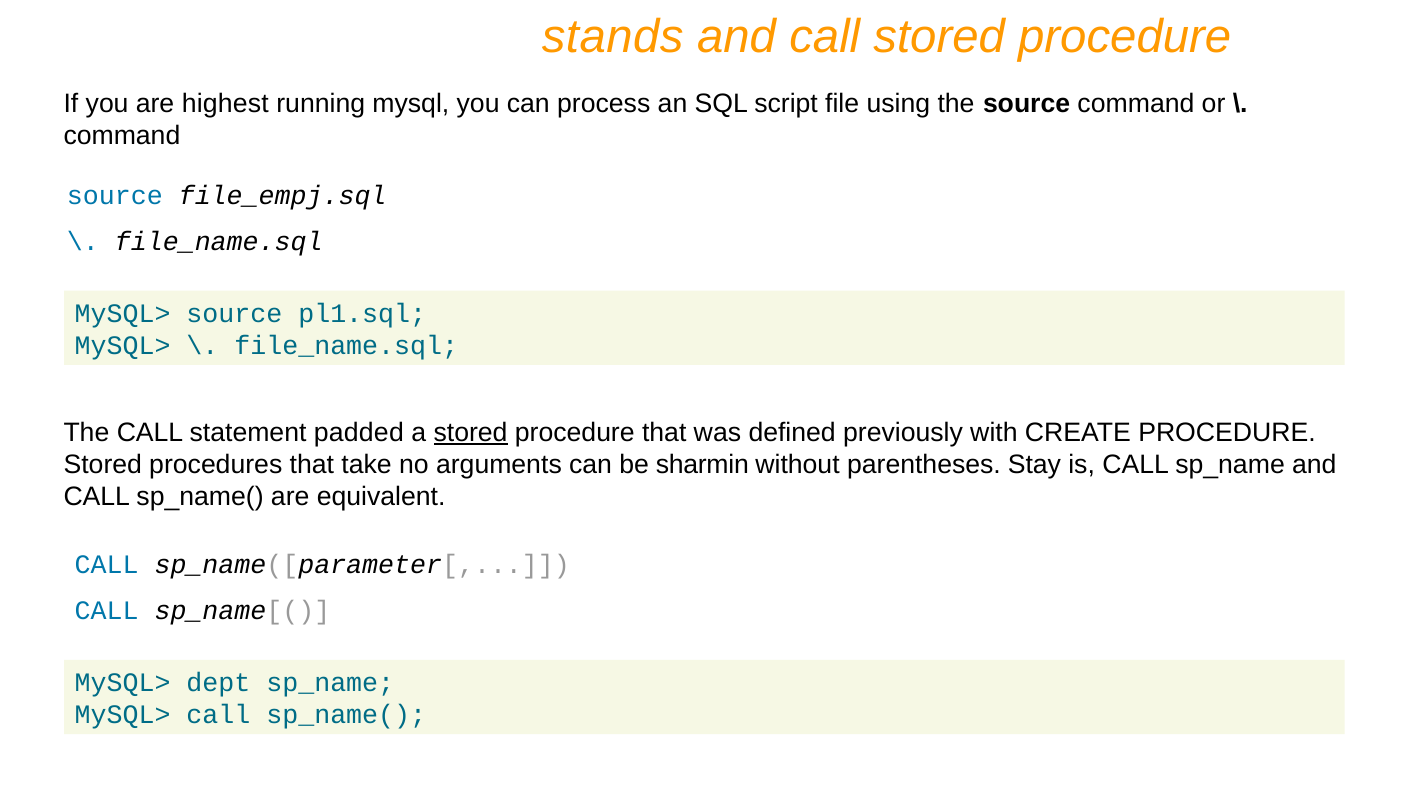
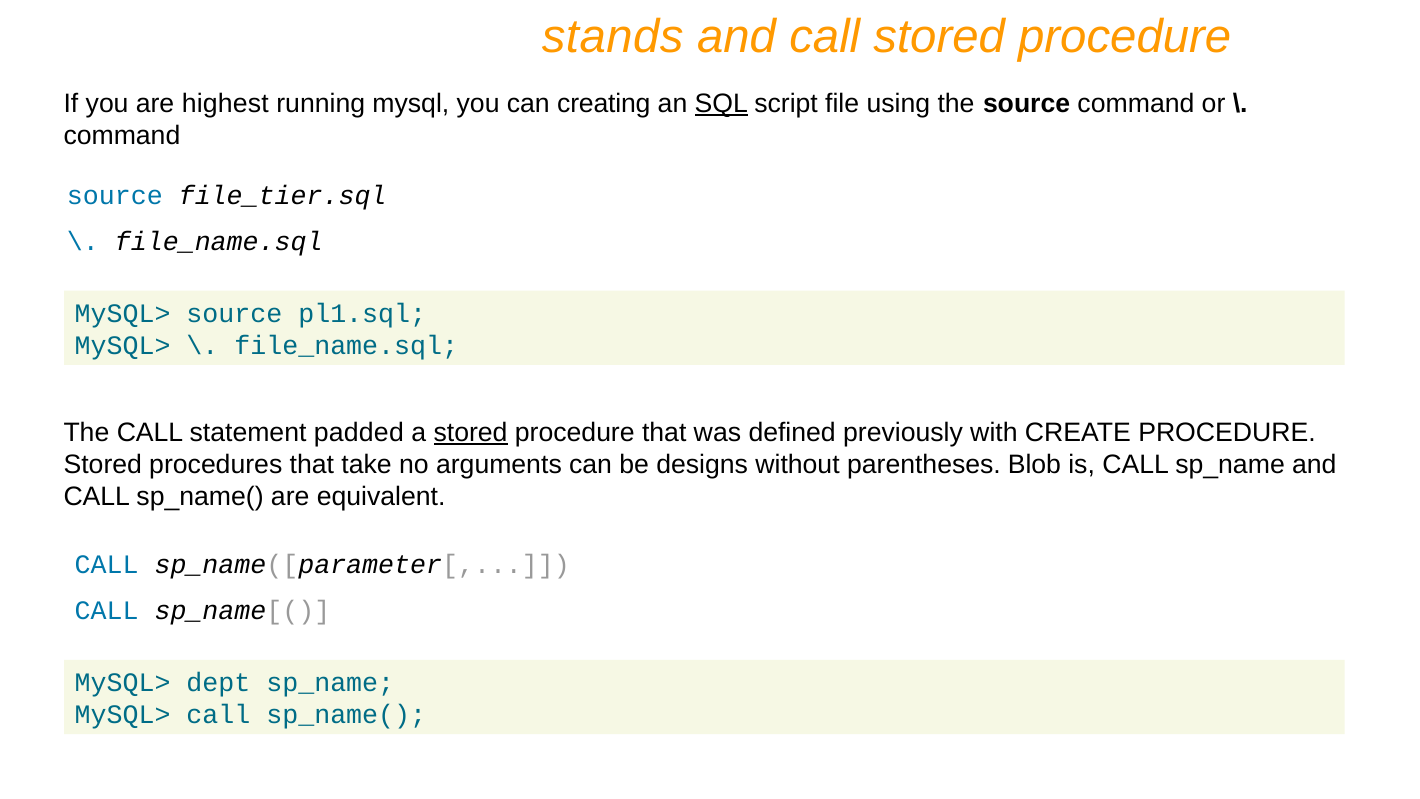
process: process -> creating
SQL underline: none -> present
file_empj.sql: file_empj.sql -> file_tier.sql
sharmin: sharmin -> designs
Stay: Stay -> Blob
